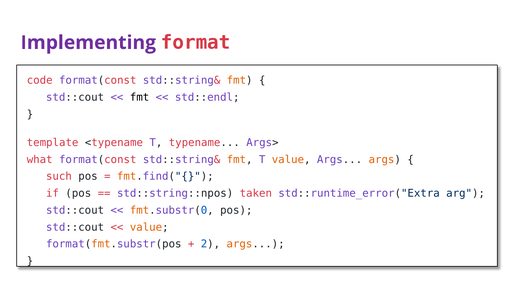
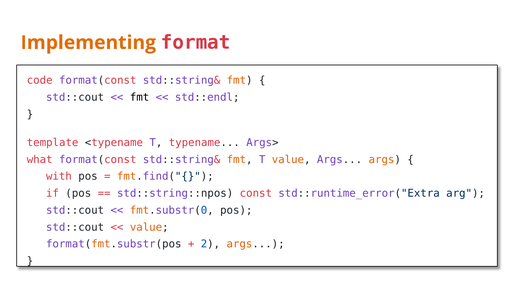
Implementing colour: purple -> orange
such: such -> with
taken: taken -> const
